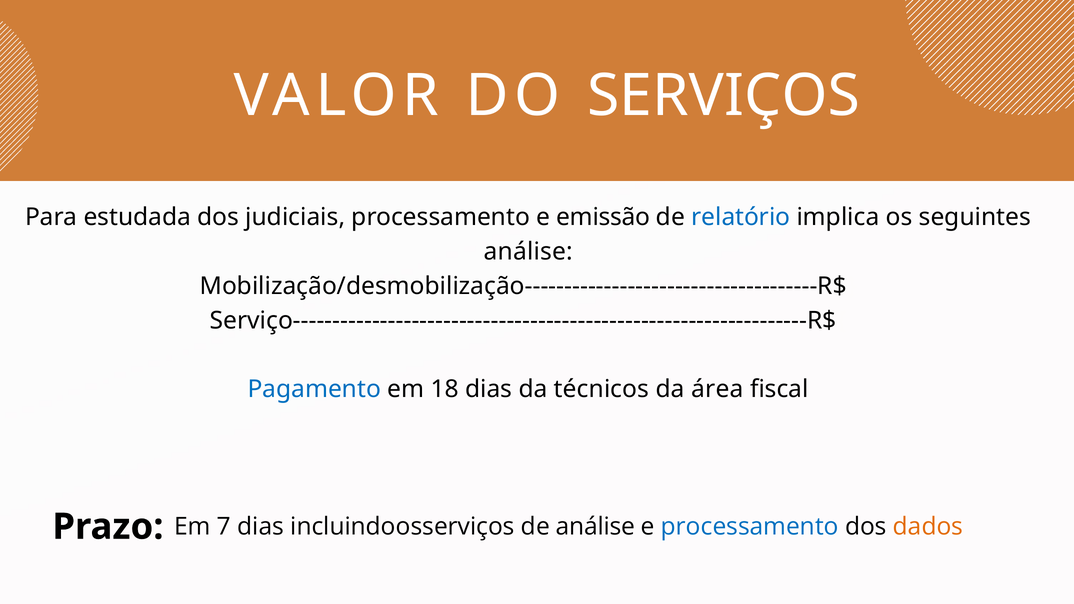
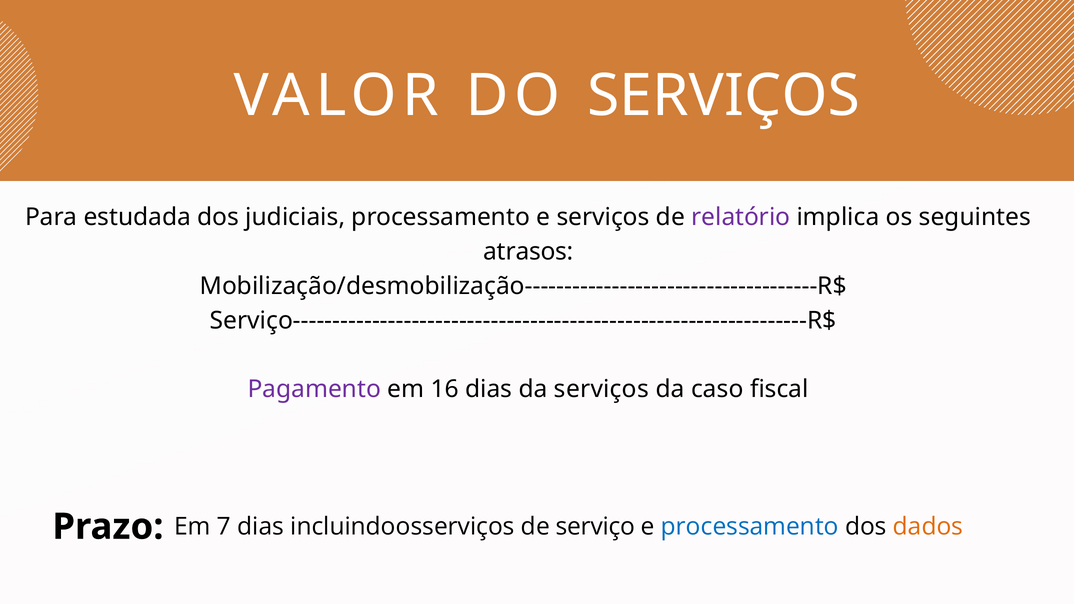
e emissão: emissão -> serviços
relatório colour: blue -> purple
análise at (528, 252): análise -> atrasos
Pagamento colour: blue -> purple
18: 18 -> 16
da técnicos: técnicos -> serviços
área: área -> caso
de análise: análise -> serviço
